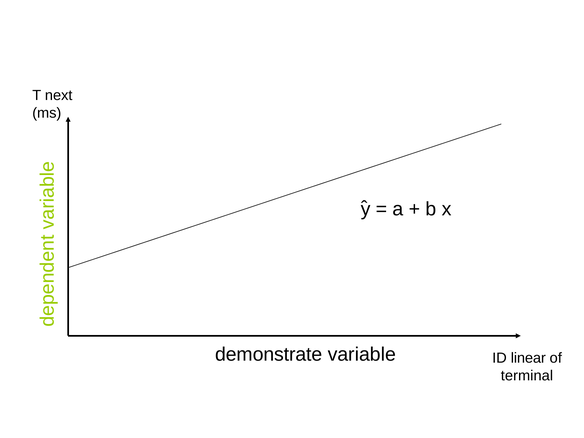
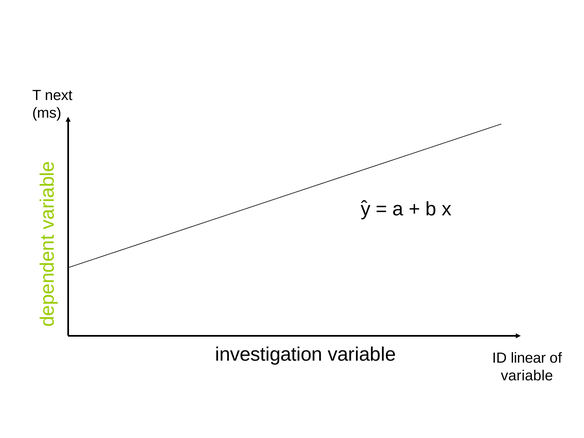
demonstrate: demonstrate -> investigation
terminal at (527, 376): terminal -> variable
